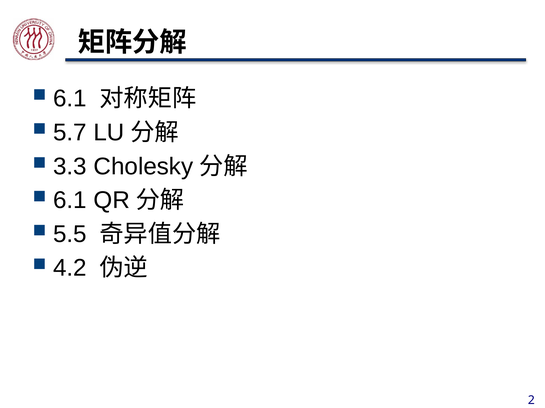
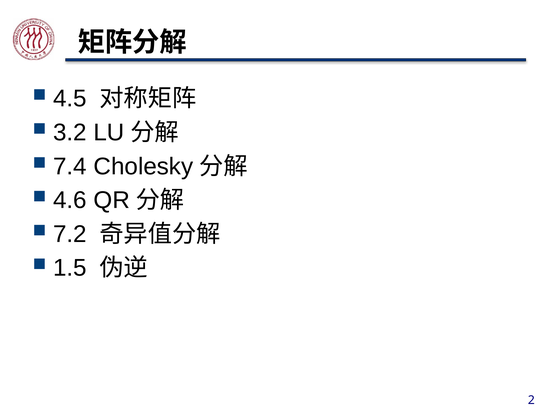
6.1 at (70, 99): 6.1 -> 4.5
5.7: 5.7 -> 3.2
3.3: 3.3 -> 7.4
6.1 at (70, 201): 6.1 -> 4.6
5.5: 5.5 -> 7.2
4.2: 4.2 -> 1.5
